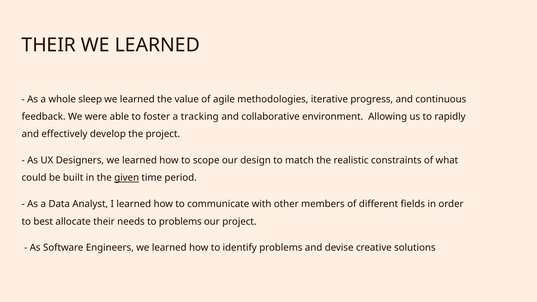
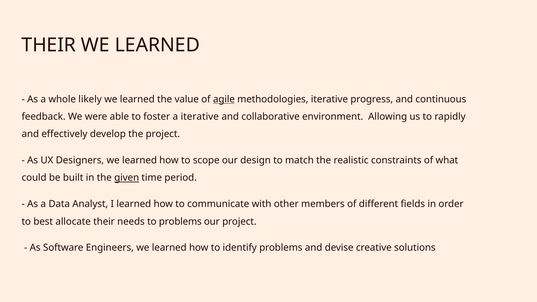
sleep: sleep -> likely
agile underline: none -> present
a tracking: tracking -> iterative
